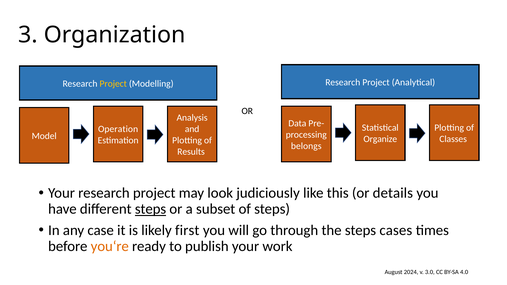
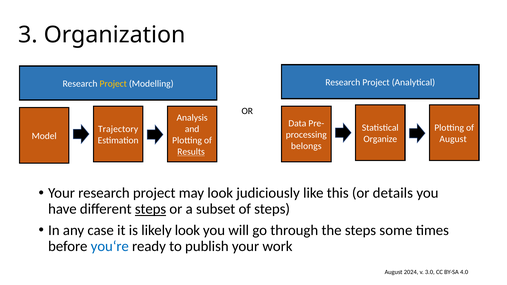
Operation: Operation -> Trajectory
Classes at (453, 139): Classes -> August
Results underline: none -> present
likely first: first -> look
cases: cases -> some
you‘re colour: orange -> blue
